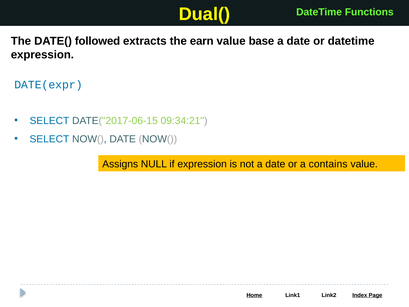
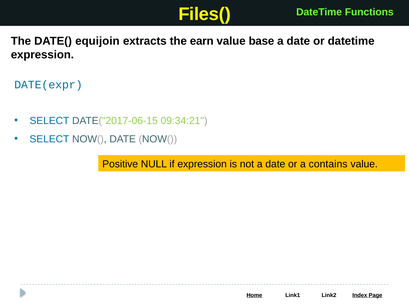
Dual(: Dual( -> Files(
followed: followed -> equijoin
Assigns: Assigns -> Positive
